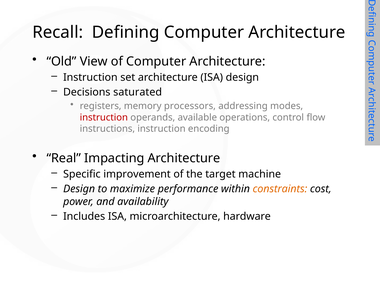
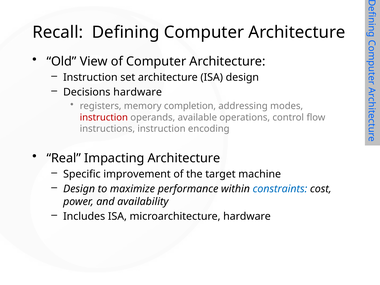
Decisions saturated: saturated -> hardware
processors: processors -> completion
constraints colour: orange -> blue
